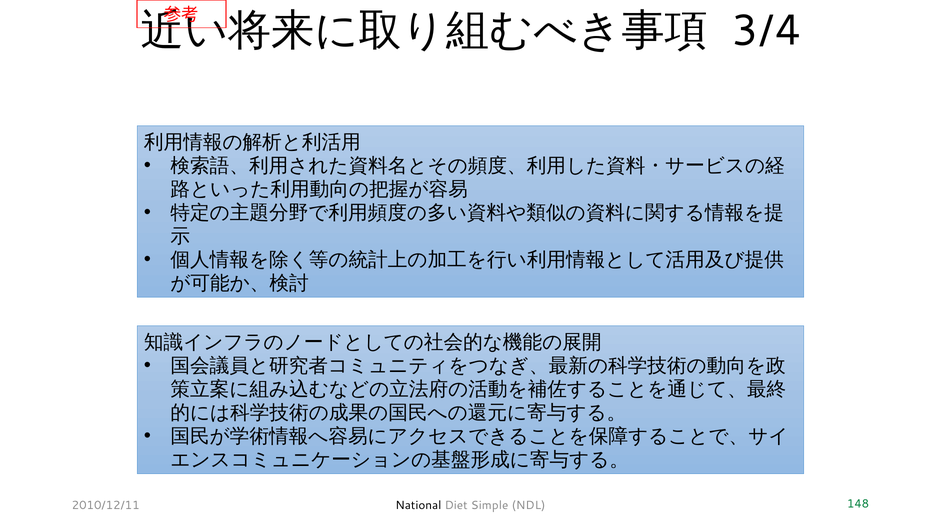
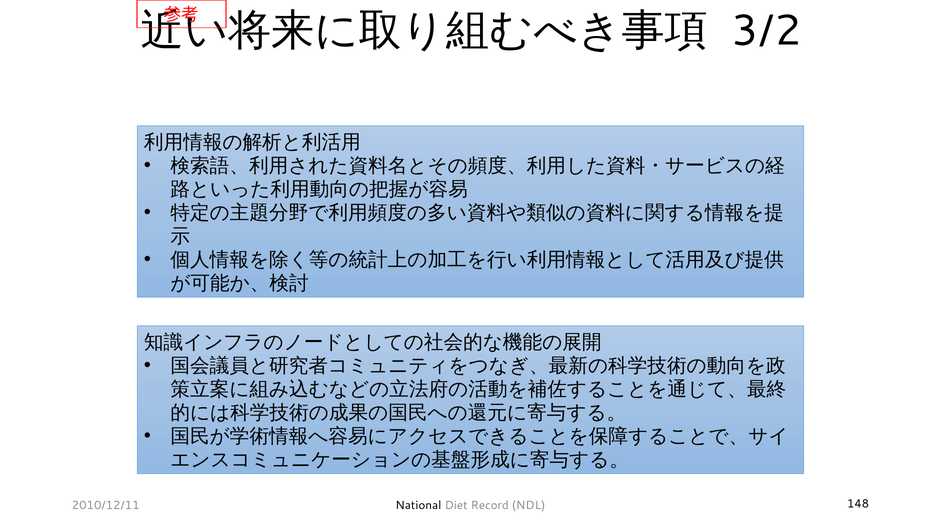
3/4: 3/4 -> 3/2
Simple: Simple -> Record
148 colour: green -> black
